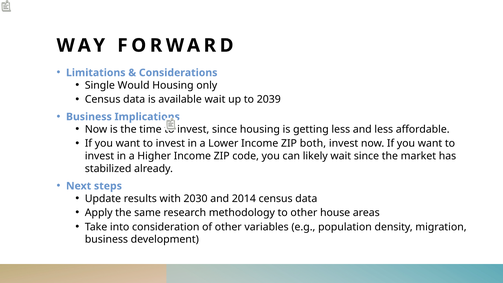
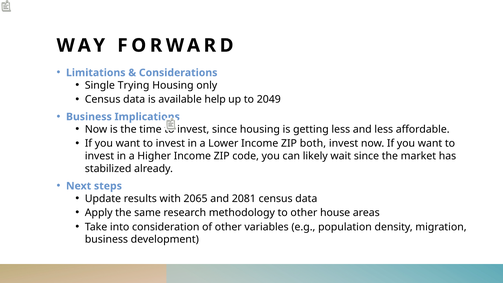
Would: Would -> Trying
available wait: wait -> help
2039: 2039 -> 2049
2030: 2030 -> 2065
2014: 2014 -> 2081
